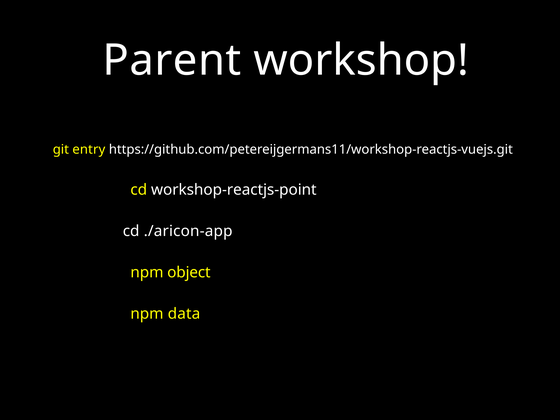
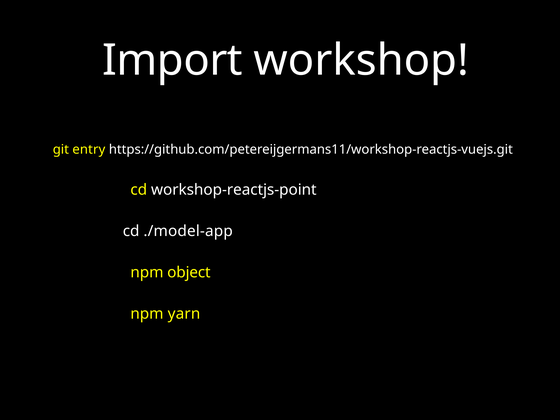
Parent: Parent -> Import
./aricon-app: ./aricon-app -> ./model-app
data: data -> yarn
